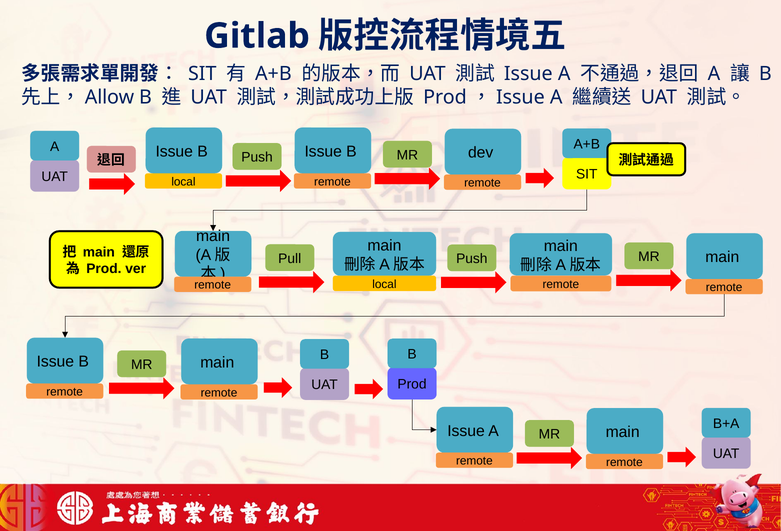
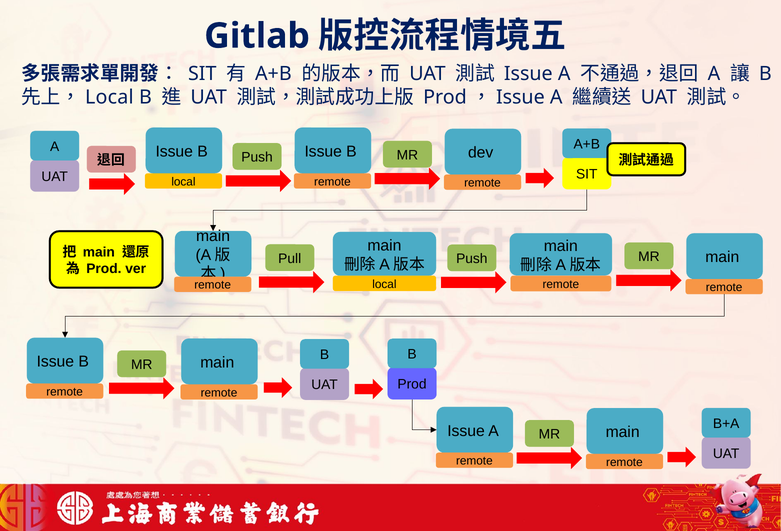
Allow at (110, 97): Allow -> Local
